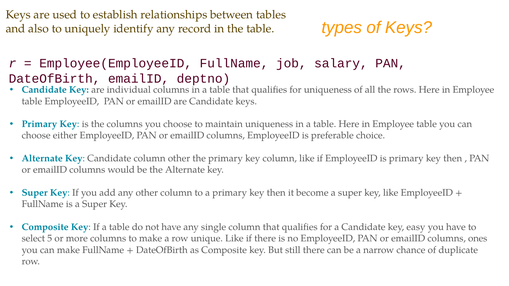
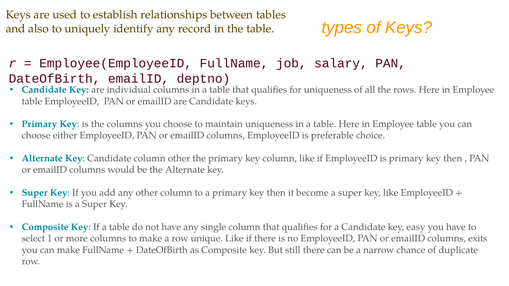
5: 5 -> 1
ones: ones -> exits
